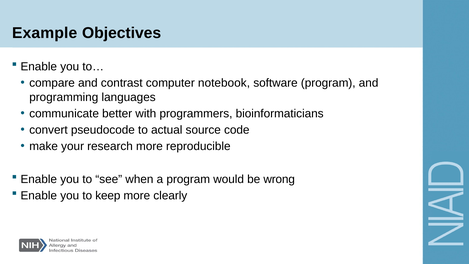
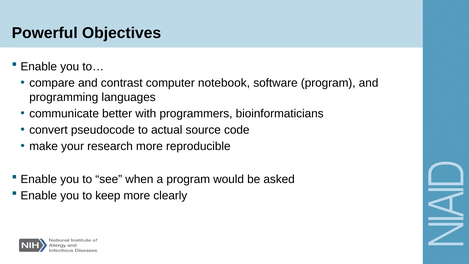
Example: Example -> Powerful
wrong: wrong -> asked
